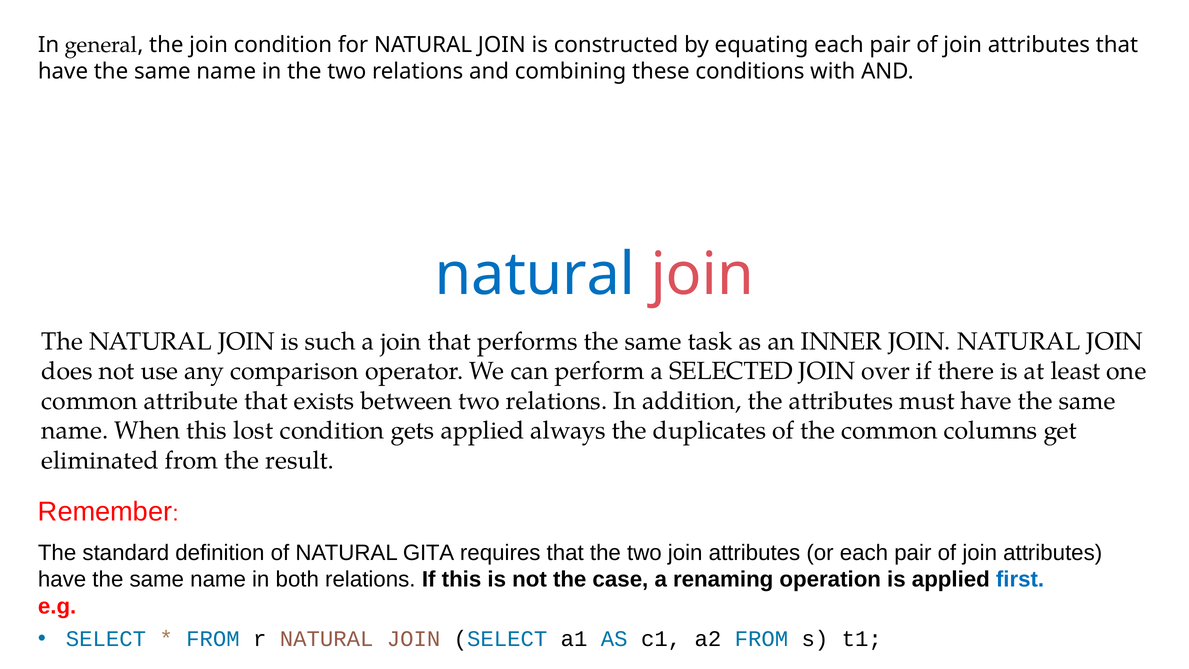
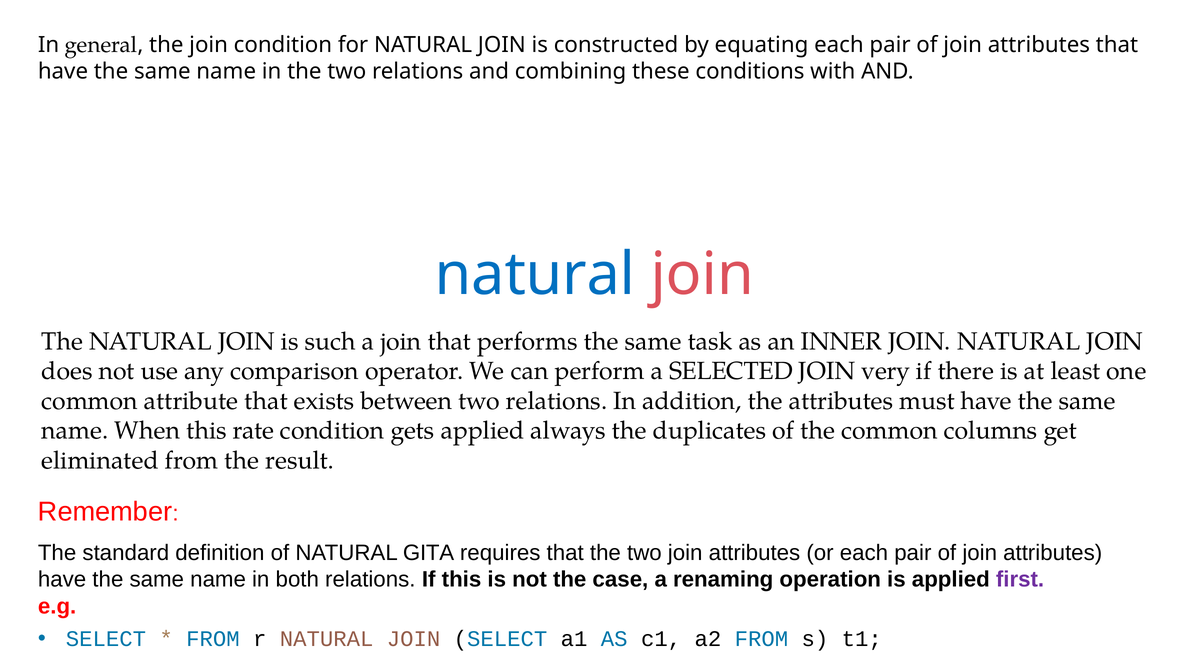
over: over -> very
lost: lost -> rate
first colour: blue -> purple
